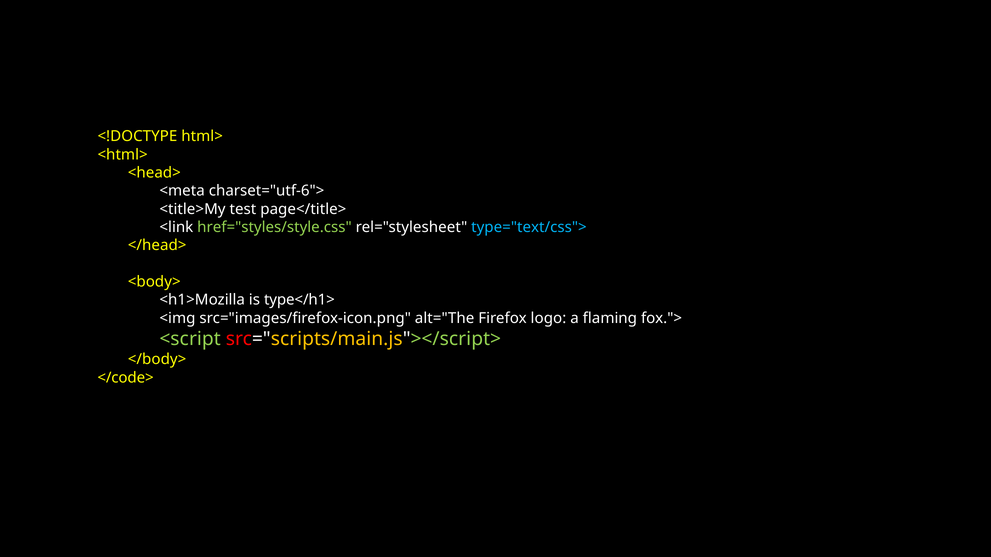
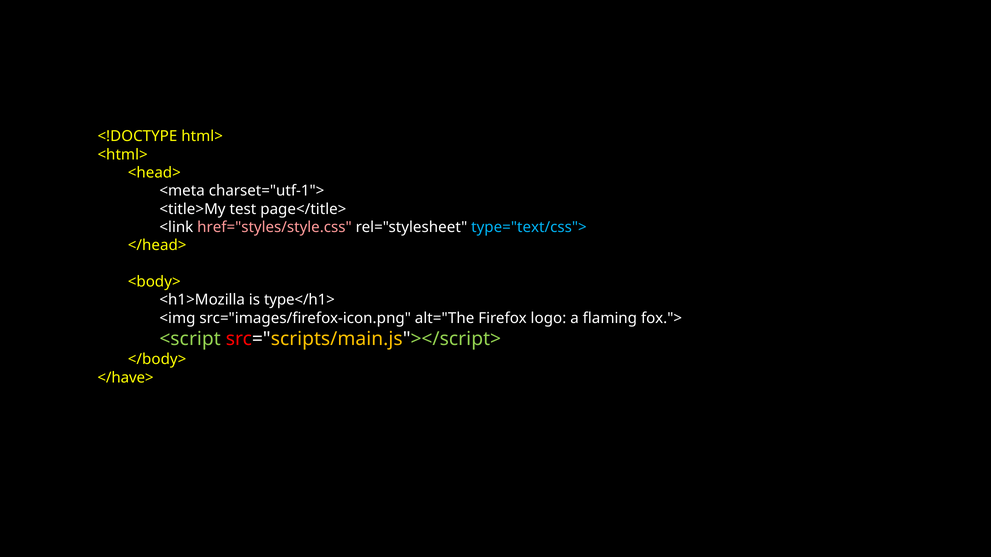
charset="utf-6">: charset="utf-6"> -> charset="utf-1">
href="styles/style.css colour: light green -> pink
</code>: </code> -> </have>
